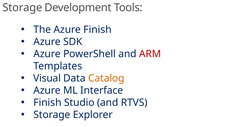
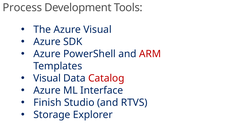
Storage at (22, 8): Storage -> Process
Azure Finish: Finish -> Visual
Catalog colour: orange -> red
